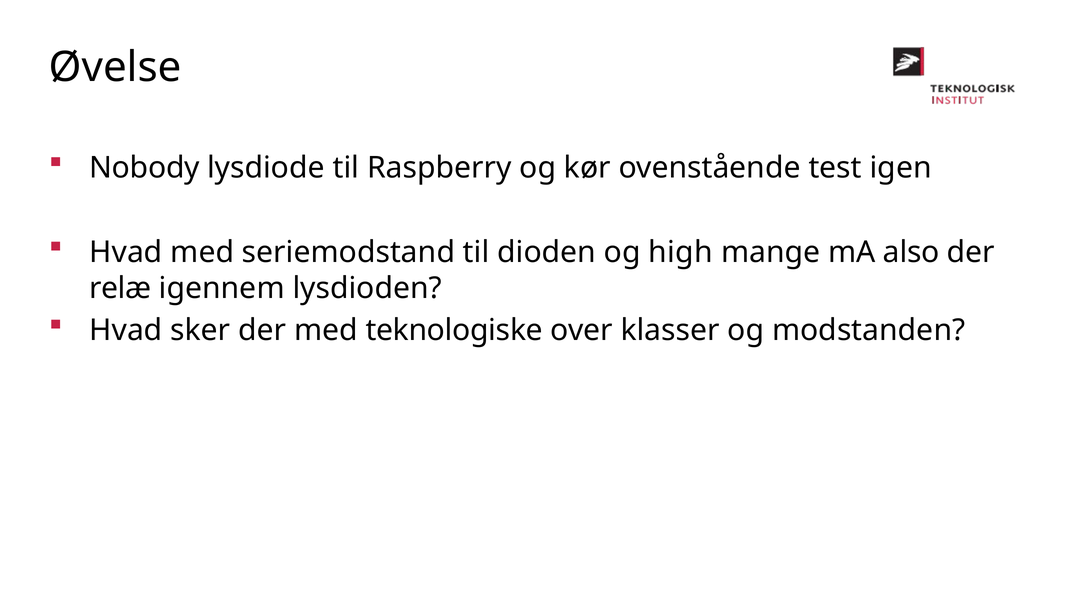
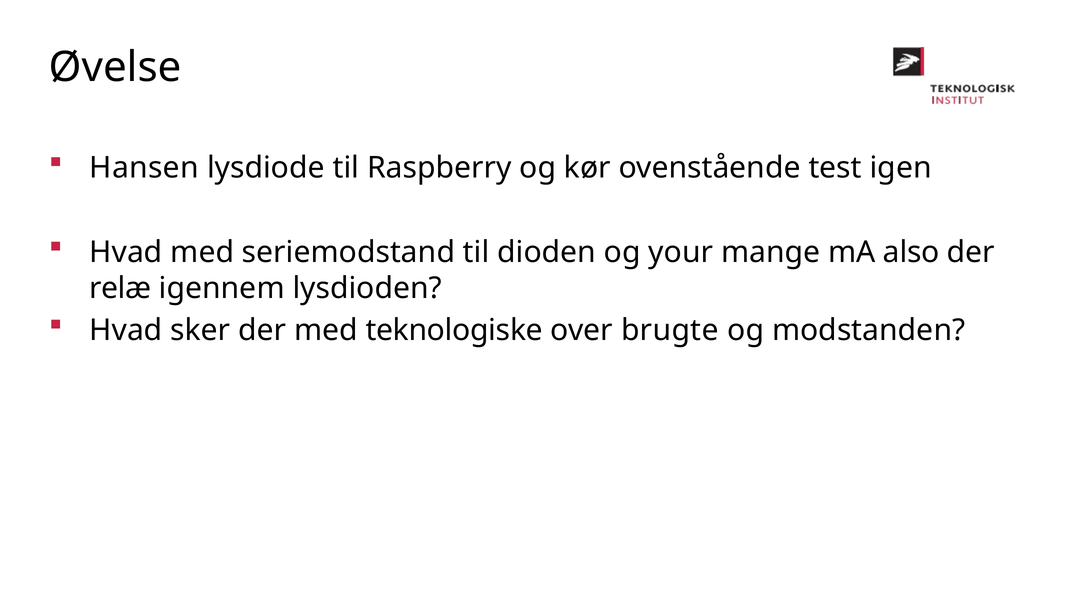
Nobody: Nobody -> Hansen
high: high -> your
klasser: klasser -> brugte
